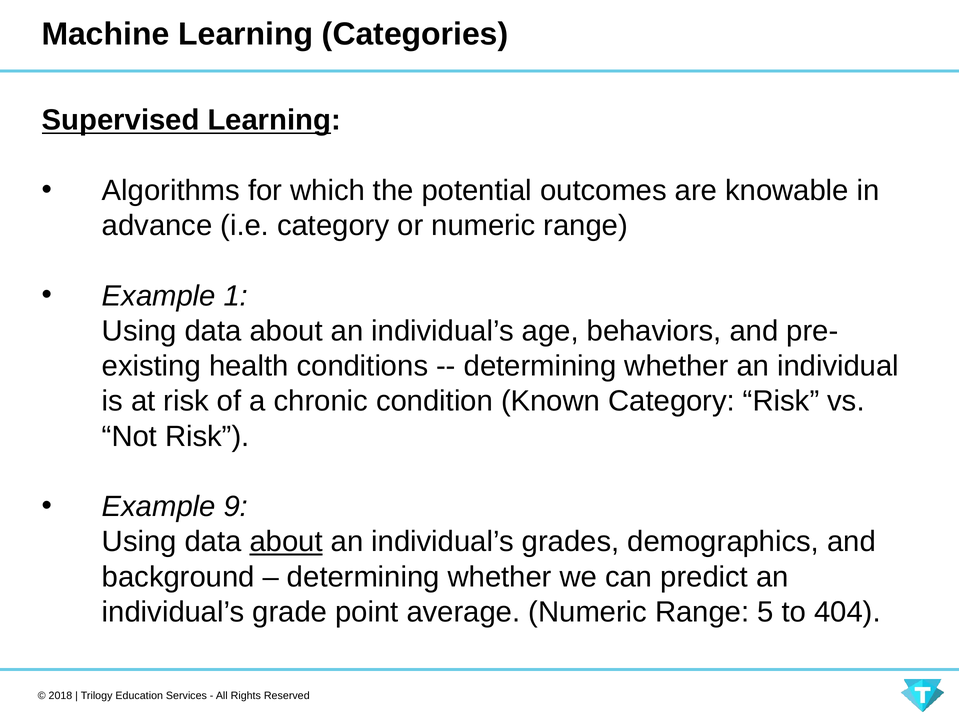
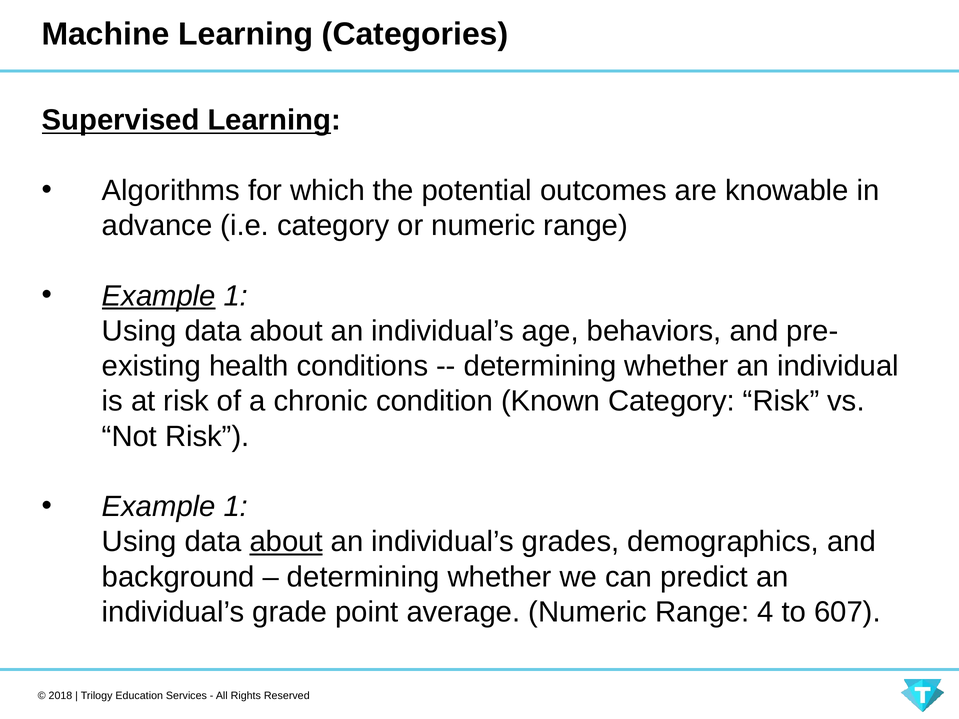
Example at (159, 296) underline: none -> present
9 at (236, 507): 9 -> 1
5: 5 -> 4
404: 404 -> 607
